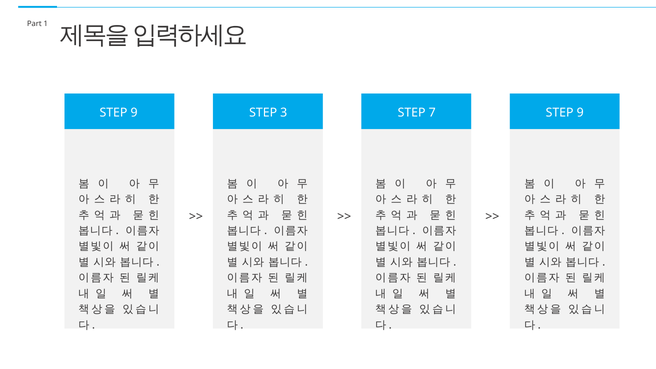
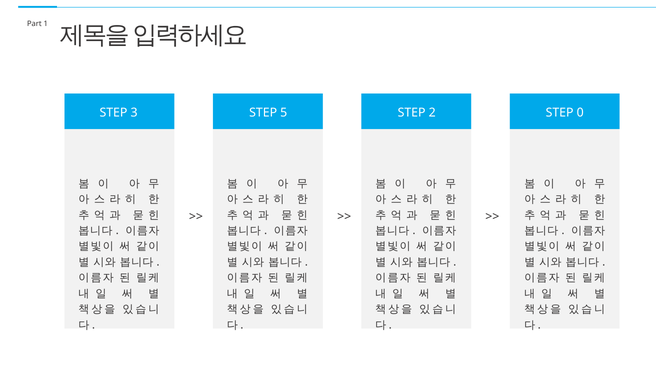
9 at (134, 113): 9 -> 3
3: 3 -> 5
7: 7 -> 2
9 at (580, 113): 9 -> 0
